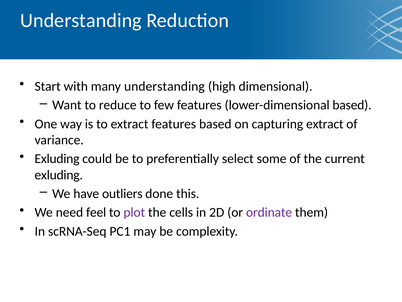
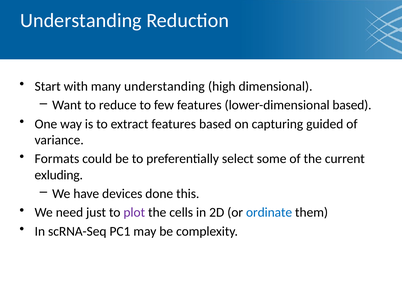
capturing extract: extract -> guided
Exluding at (57, 159): Exluding -> Formats
outliers: outliers -> devices
feel: feel -> just
ordinate colour: purple -> blue
